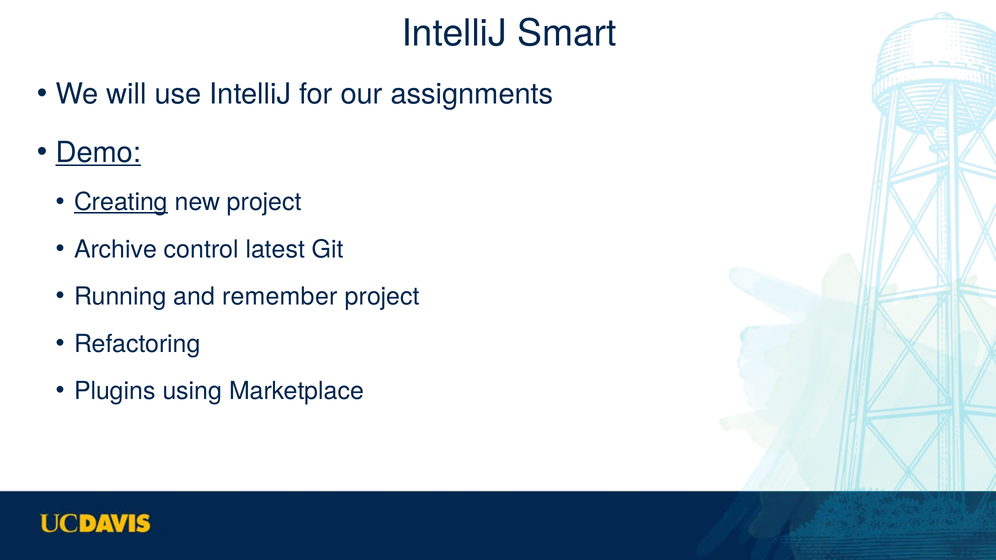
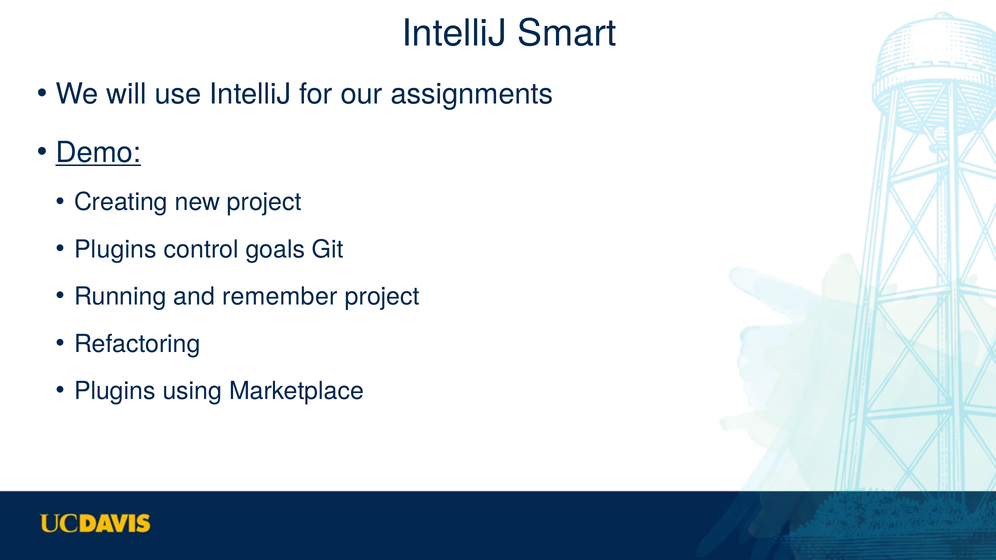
Creating underline: present -> none
Archive at (116, 250): Archive -> Plugins
latest: latest -> goals
